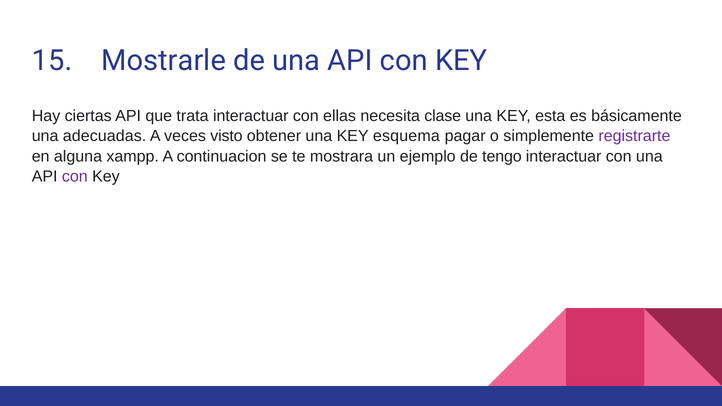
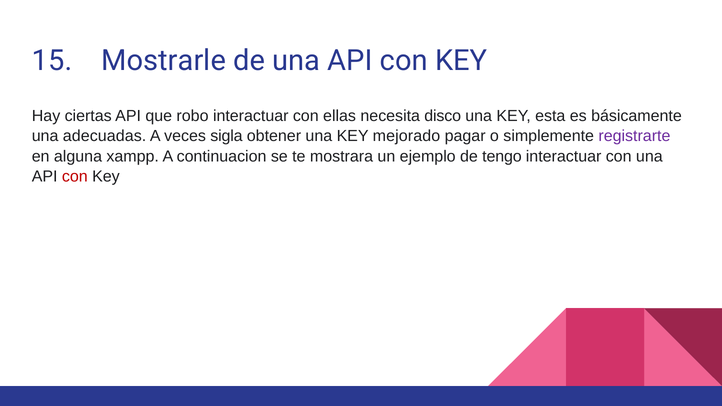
trata: trata -> robo
clase: clase -> disco
visto: visto -> sigla
esquema: esquema -> mejorado
con at (75, 177) colour: purple -> red
